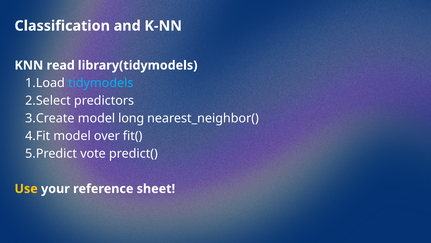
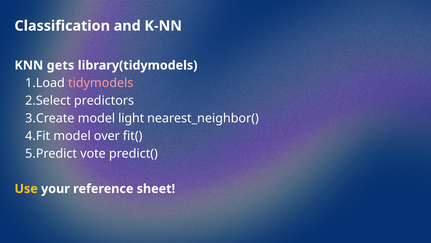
read: read -> gets
tidymodels colour: light blue -> pink
long: long -> light
